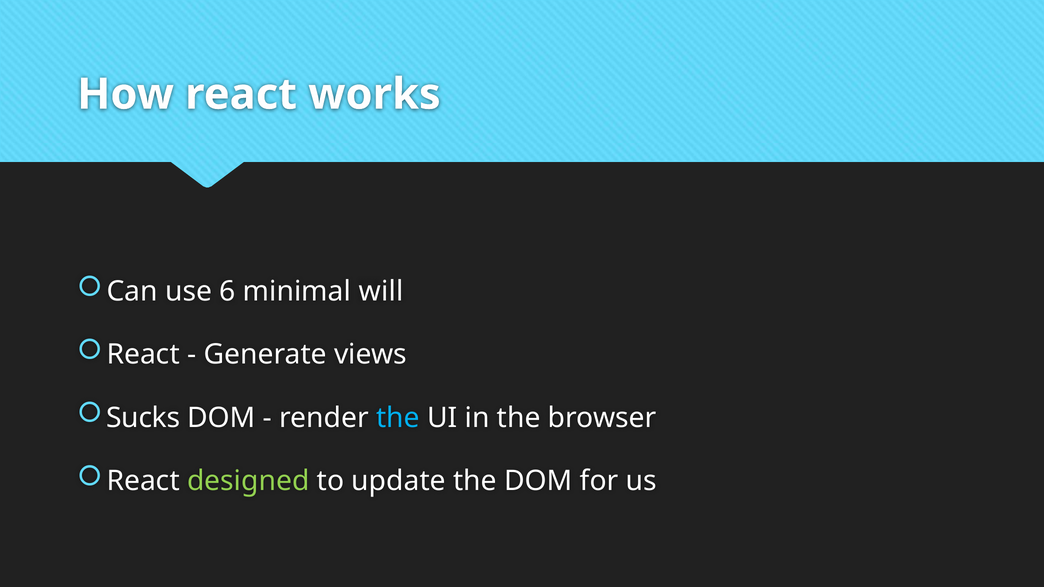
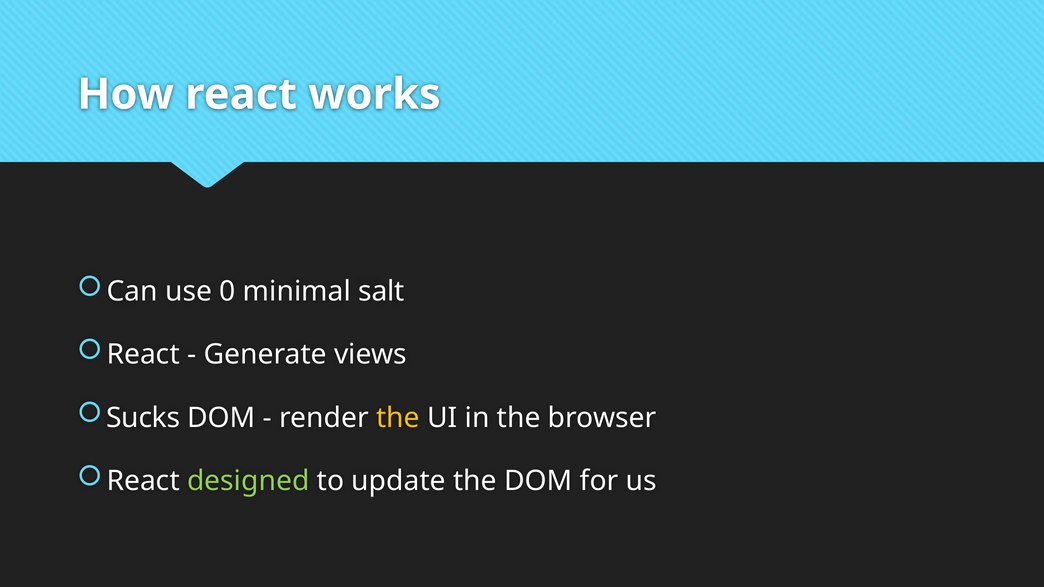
6: 6 -> 0
will: will -> salt
the at (398, 418) colour: light blue -> yellow
